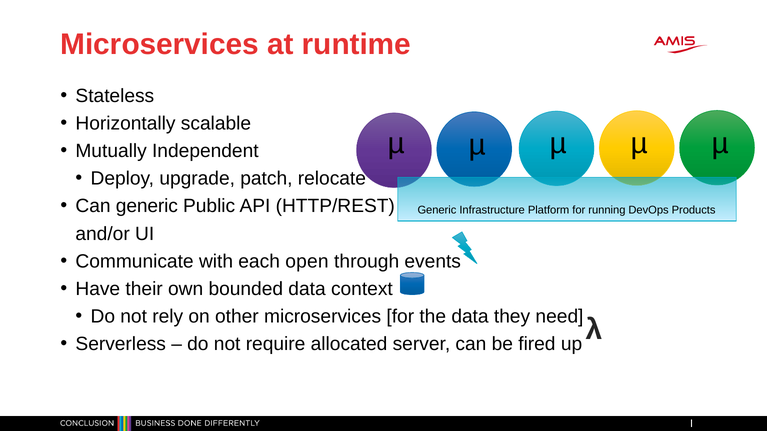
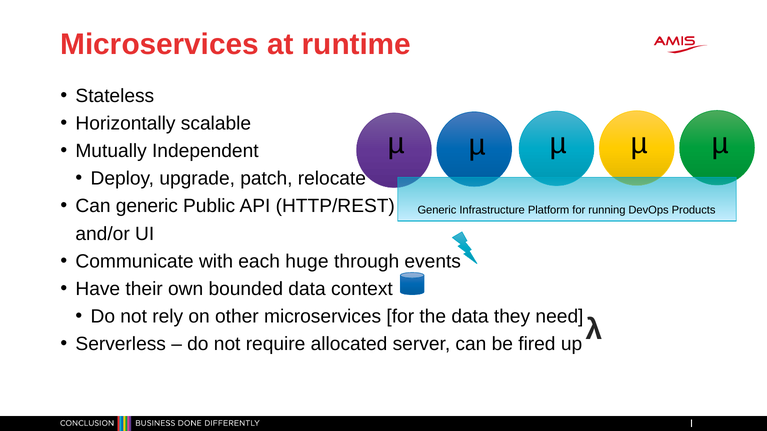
open: open -> huge
